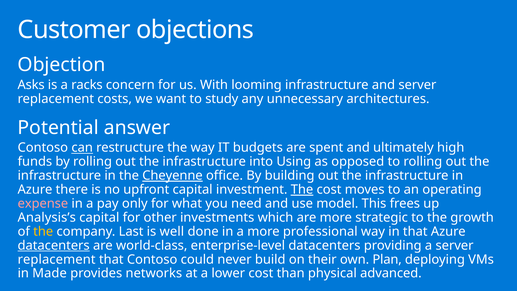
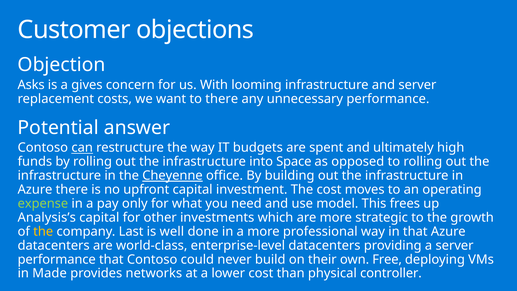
racks: racks -> gives
to study: study -> there
unnecessary architectures: architectures -> performance
Using: Using -> Space
The at (302, 189) underline: present -> none
expense colour: pink -> light green
datacenters at (54, 245) underline: present -> none
replacement at (57, 259): replacement -> performance
Plan: Plan -> Free
advanced: advanced -> controller
